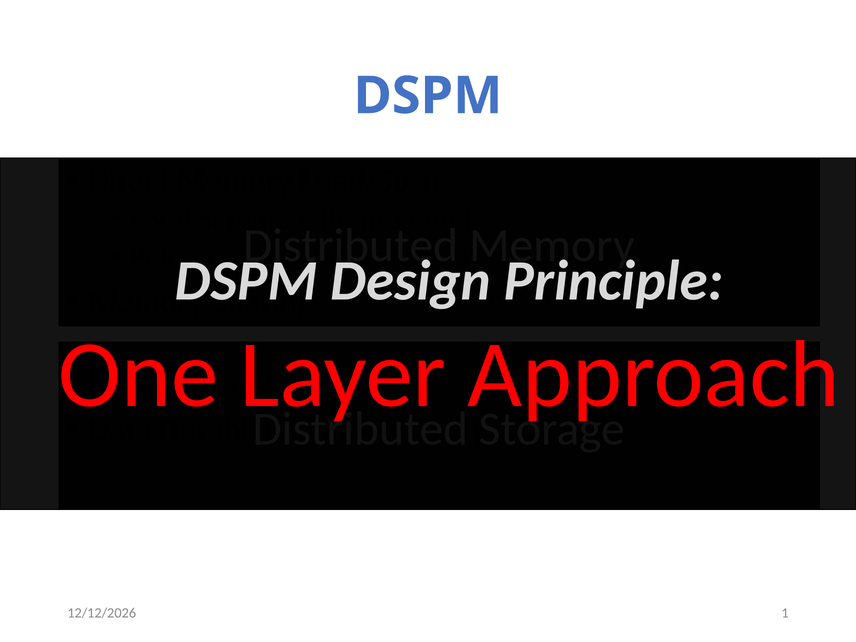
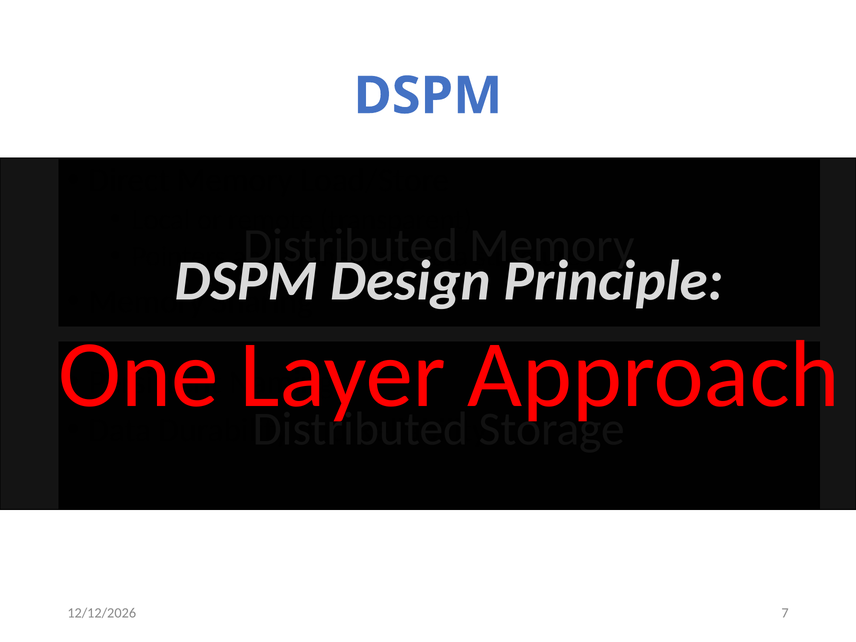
1: 1 -> 7
